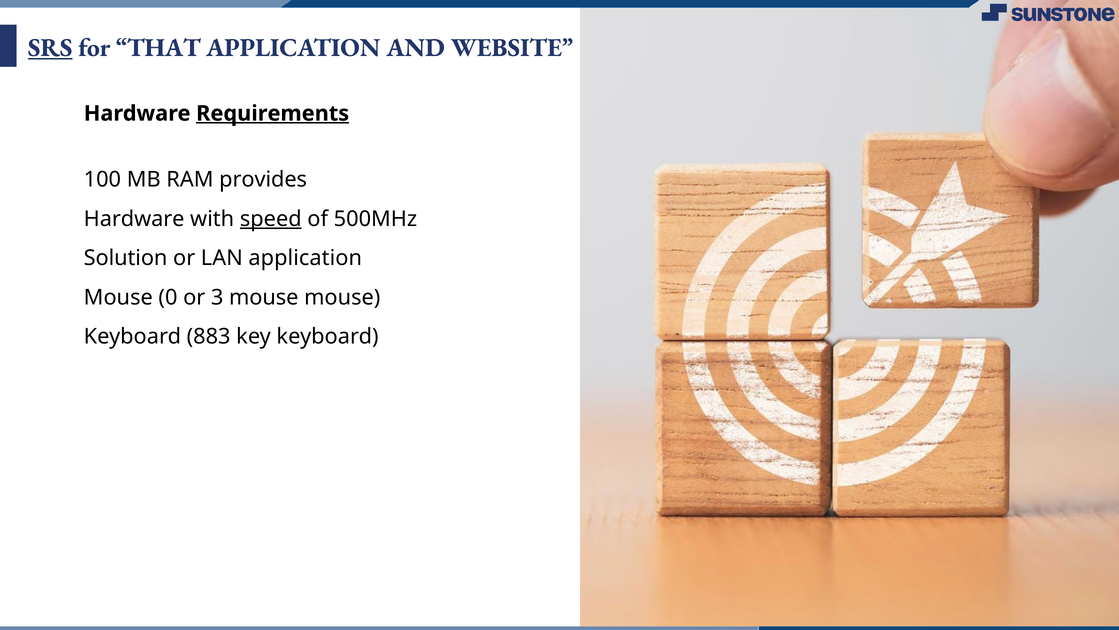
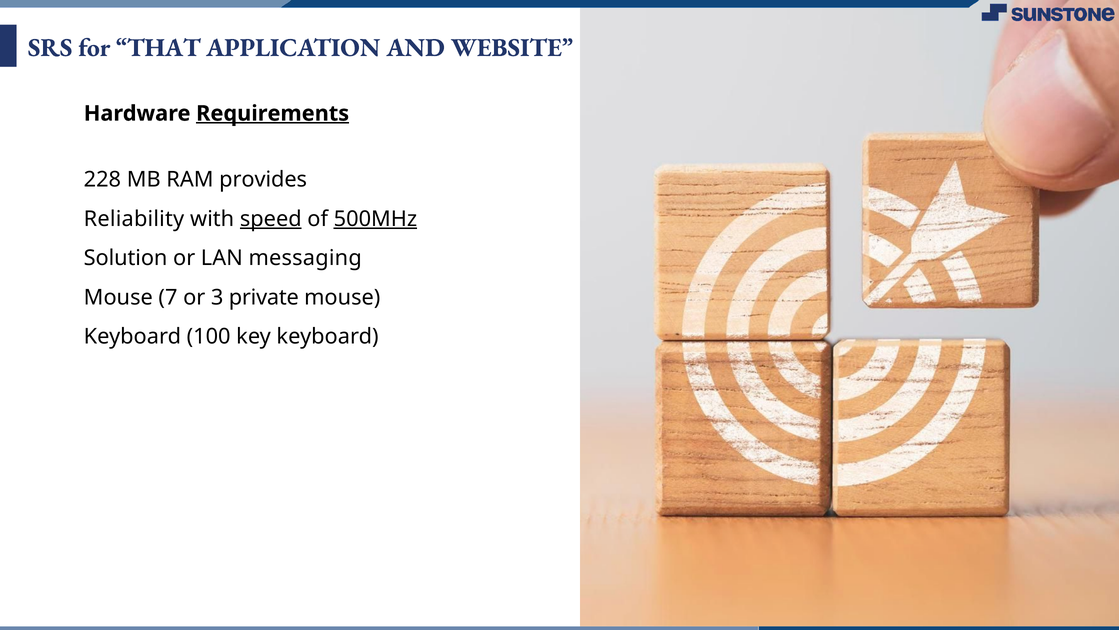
SRS underline: present -> none
100: 100 -> 228
Hardware at (134, 219): Hardware -> Reliability
500MHz underline: none -> present
LAN application: application -> messaging
0: 0 -> 7
3 mouse: mouse -> private
883: 883 -> 100
